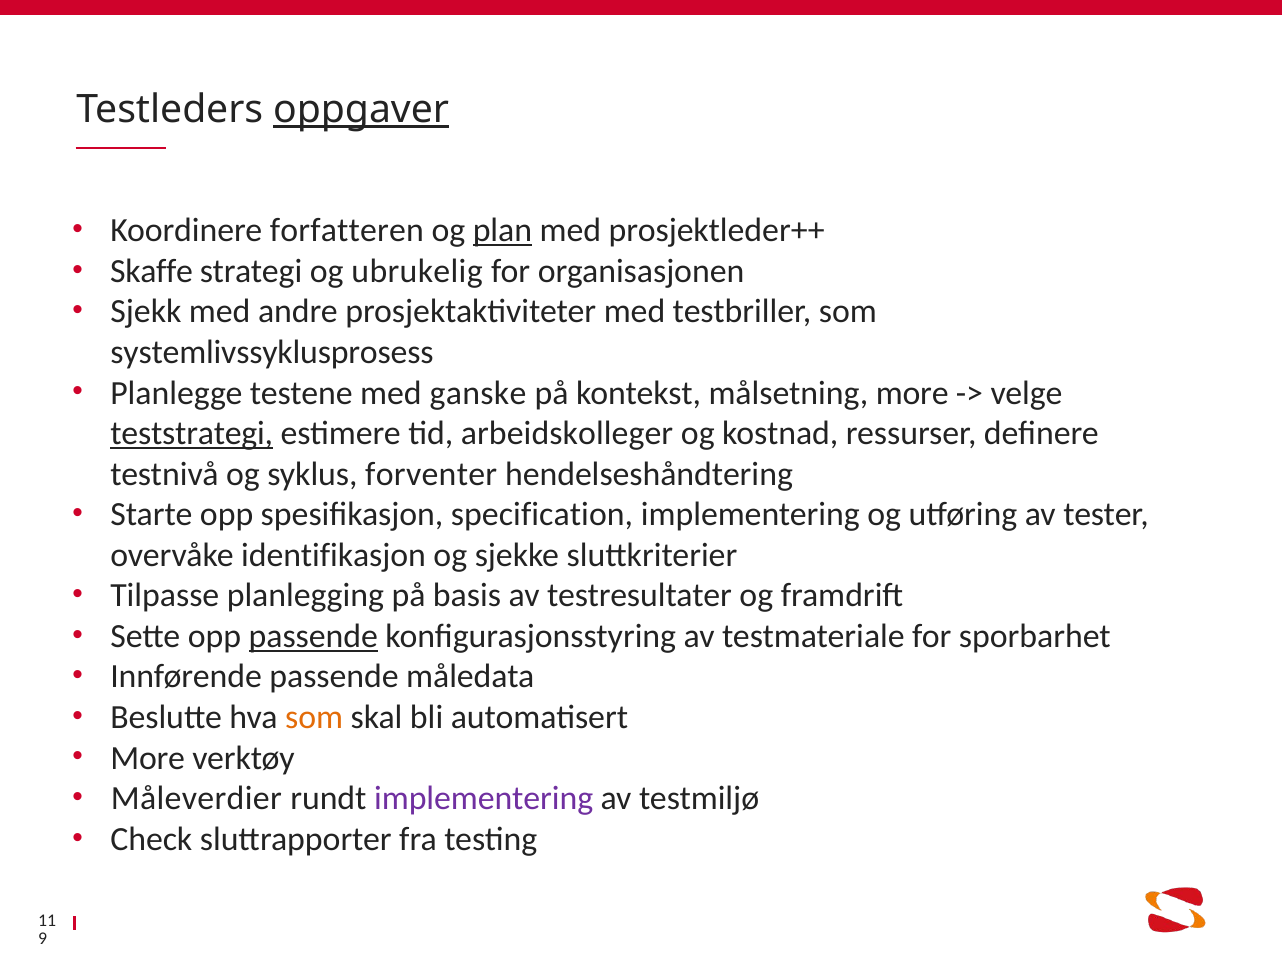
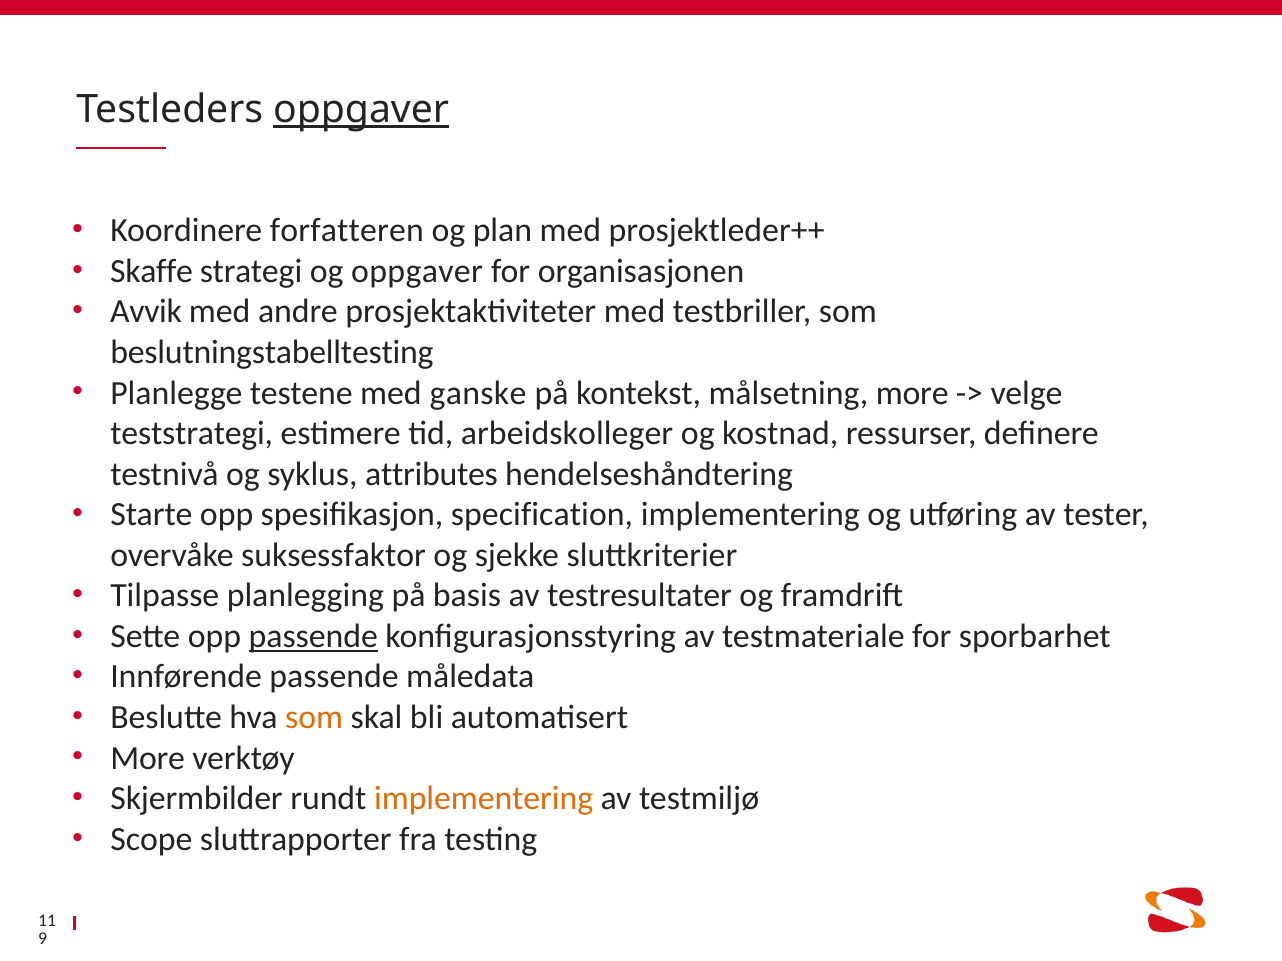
plan underline: present -> none
og ubrukelig: ubrukelig -> oppgaver
Sjekk: Sjekk -> Avvik
systemlivssyklusprosess: systemlivssyklusprosess -> beslutningstabelltesting
teststrategi underline: present -> none
forventer: forventer -> attributes
identifikasjon: identifikasjon -> suksessfaktor
Måleverdier: Måleverdier -> Skjermbilder
implementering at (484, 799) colour: purple -> orange
Check: Check -> Scope
